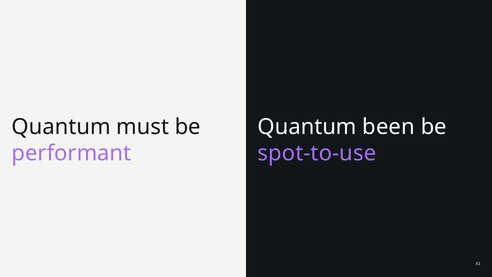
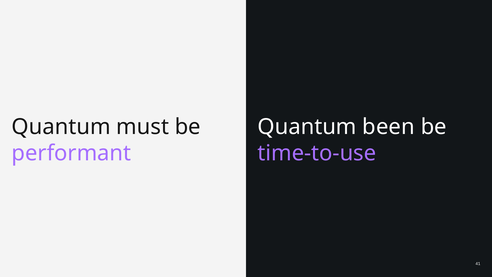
spot-to-use: spot-to-use -> time-to-use
